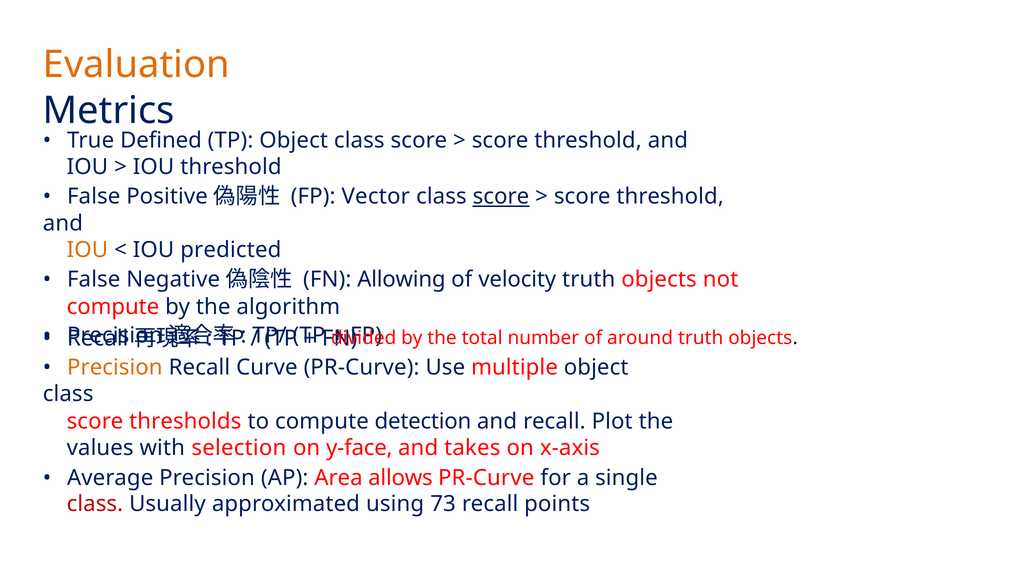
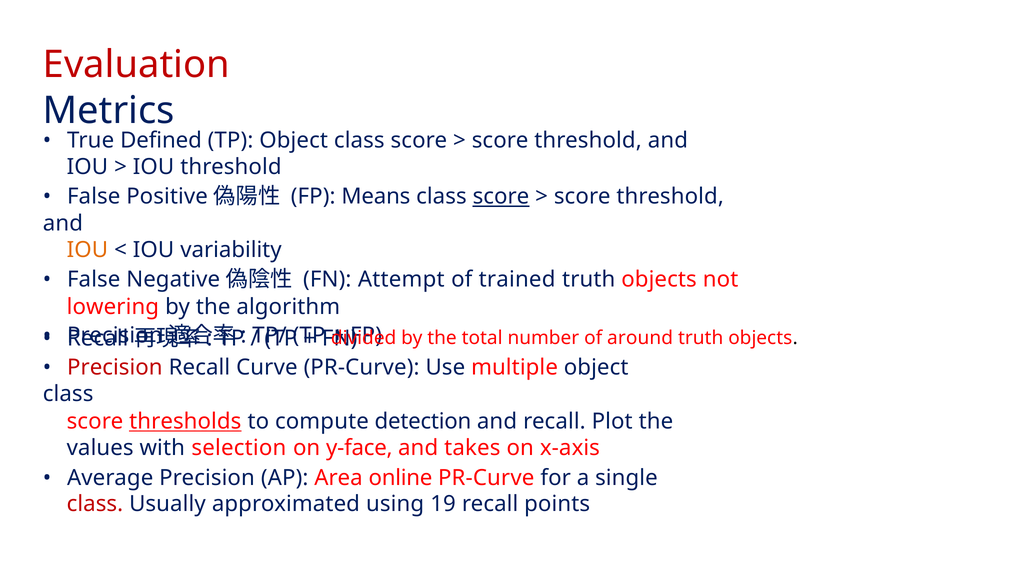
Evaluation colour: orange -> red
Vector: Vector -> Means
predicted: predicted -> variability
Allowing: Allowing -> Attempt
velocity: velocity -> trained
compute at (113, 307): compute -> lowering
Precision at (115, 367) colour: orange -> red
thresholds underline: none -> present
allows: allows -> online
73: 73 -> 19
